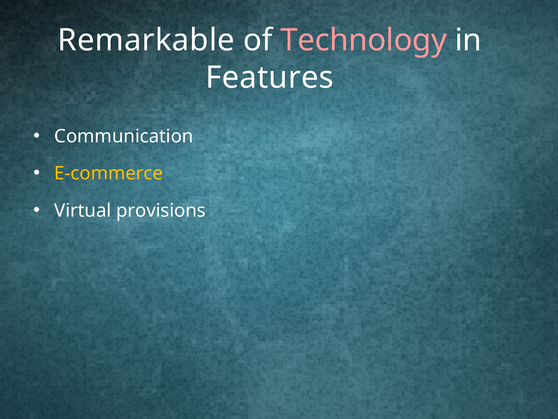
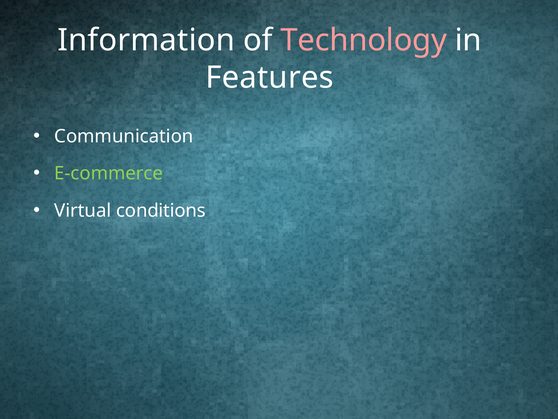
Remarkable: Remarkable -> Information
E-commerce colour: yellow -> light green
provisions: provisions -> conditions
